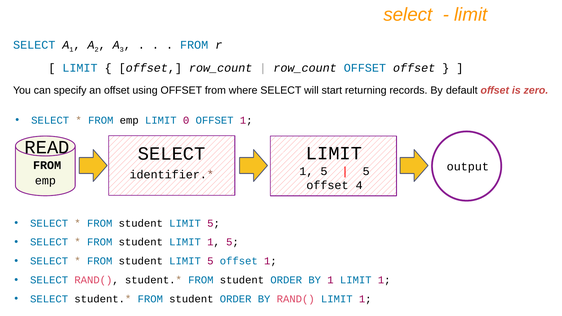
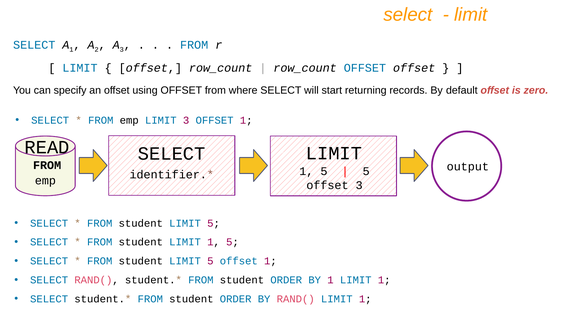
LIMIT 0: 0 -> 3
offset 4: 4 -> 3
